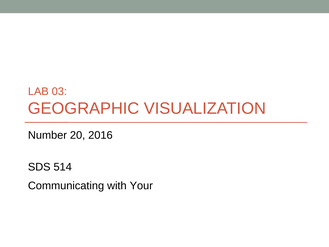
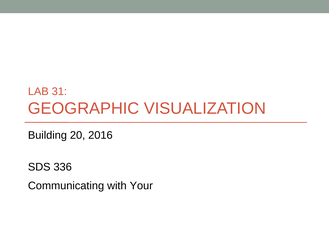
03: 03 -> 31
Number: Number -> Building
514: 514 -> 336
